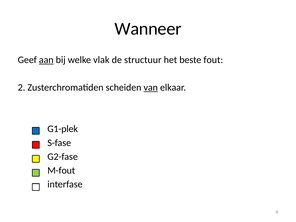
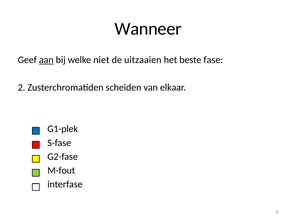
vlak: vlak -> niet
structuur: structuur -> uitzaaien
fout: fout -> fase
van underline: present -> none
